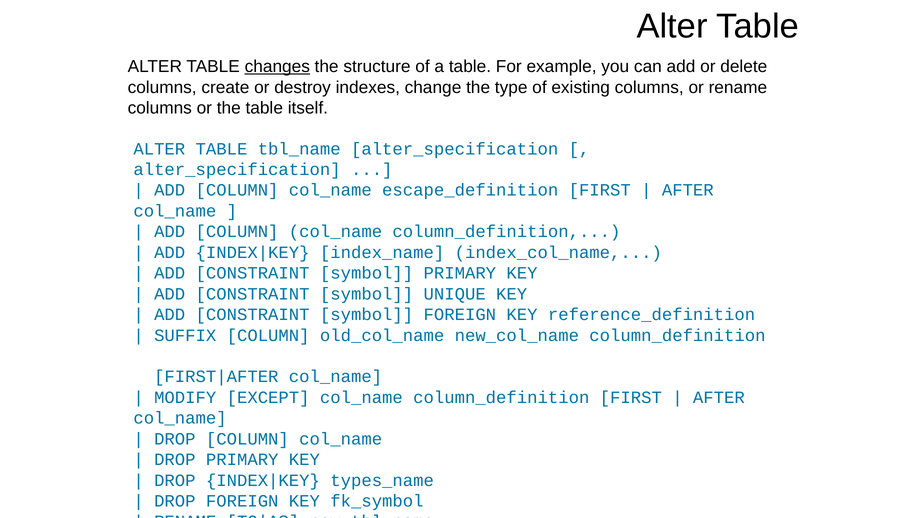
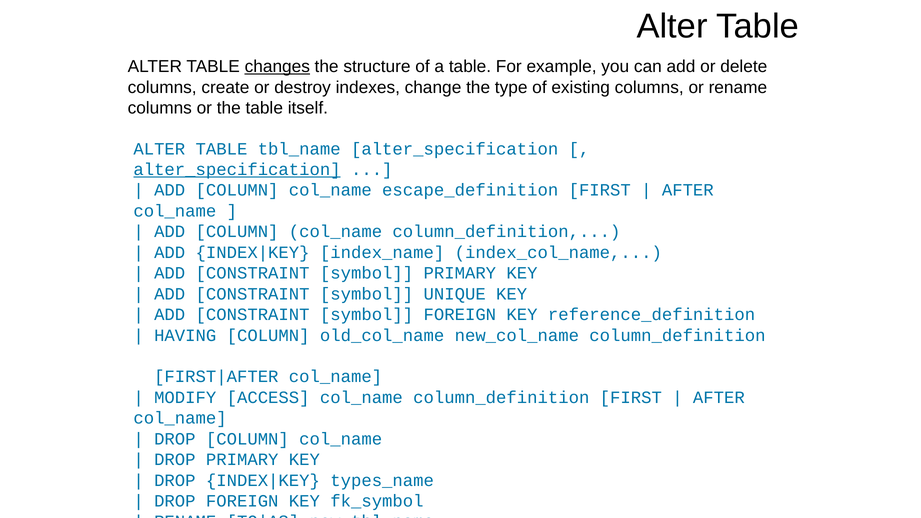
alter_specification at (237, 170) underline: none -> present
SUFFIX: SUFFIX -> HAVING
EXCEPT: EXCEPT -> ACCESS
